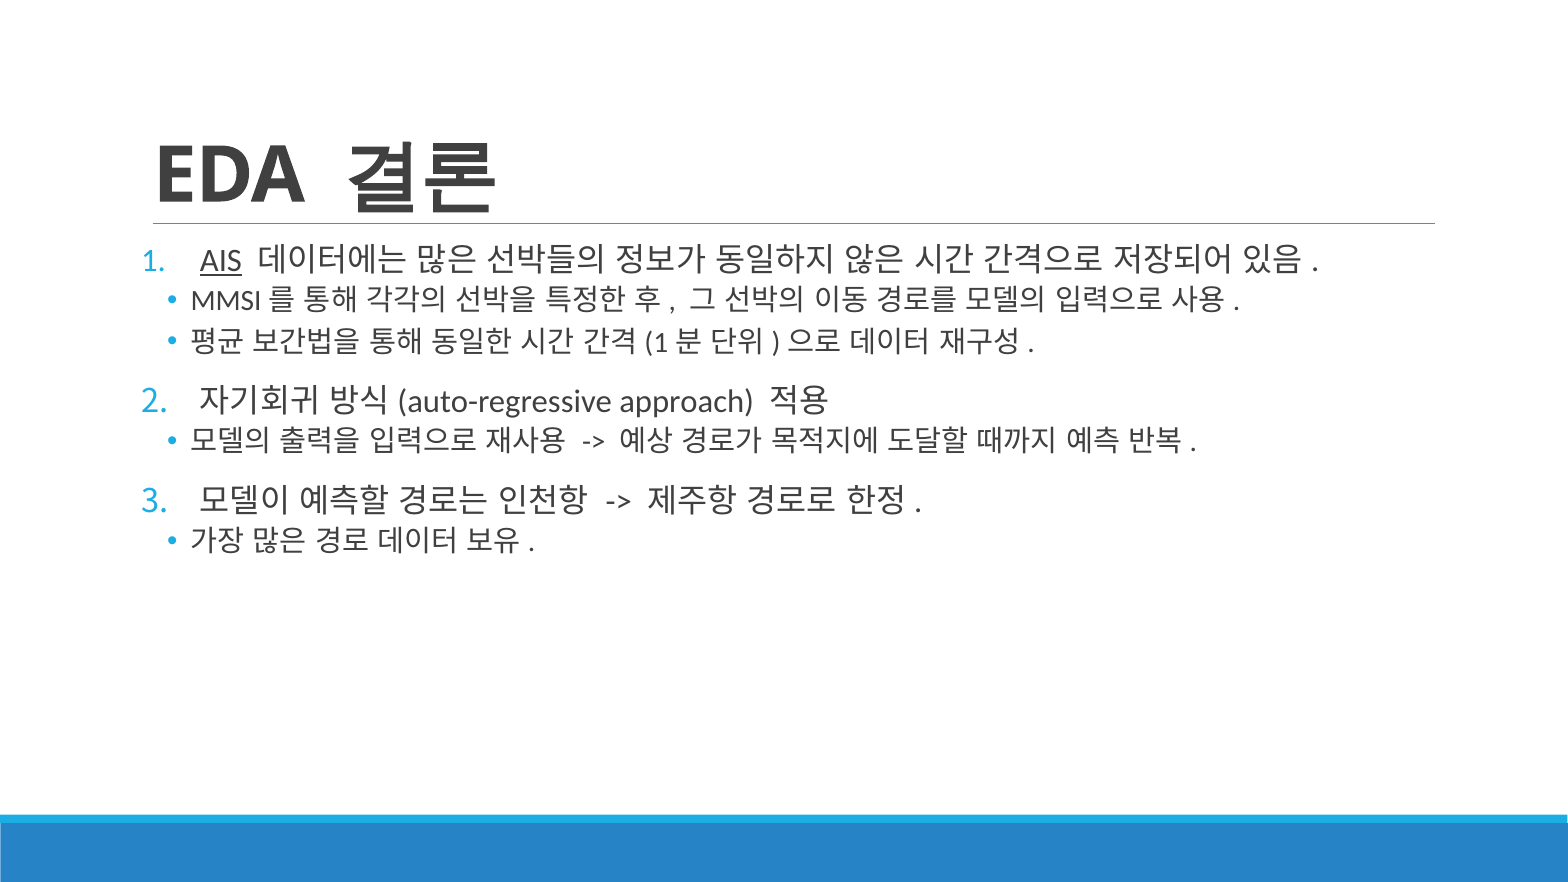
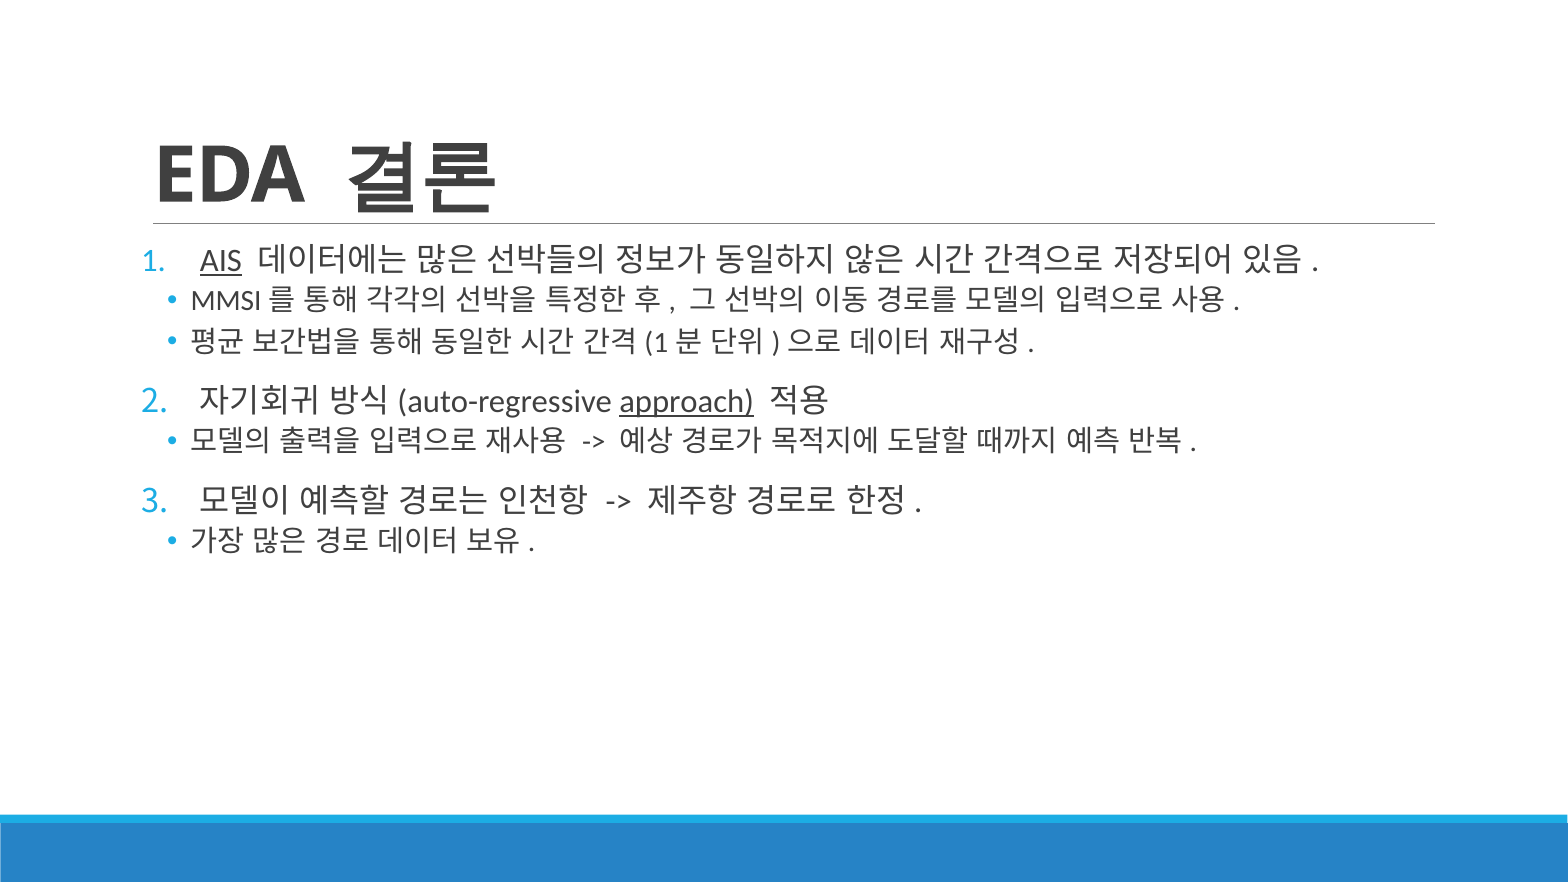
approach underline: none -> present
